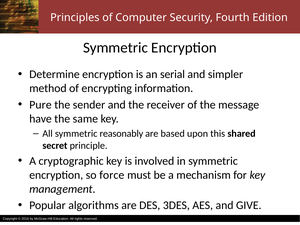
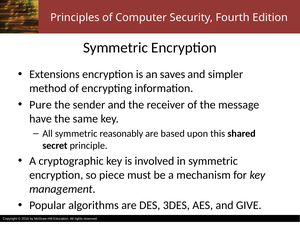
Determine: Determine -> Extensions
serial: serial -> saves
force: force -> piece
